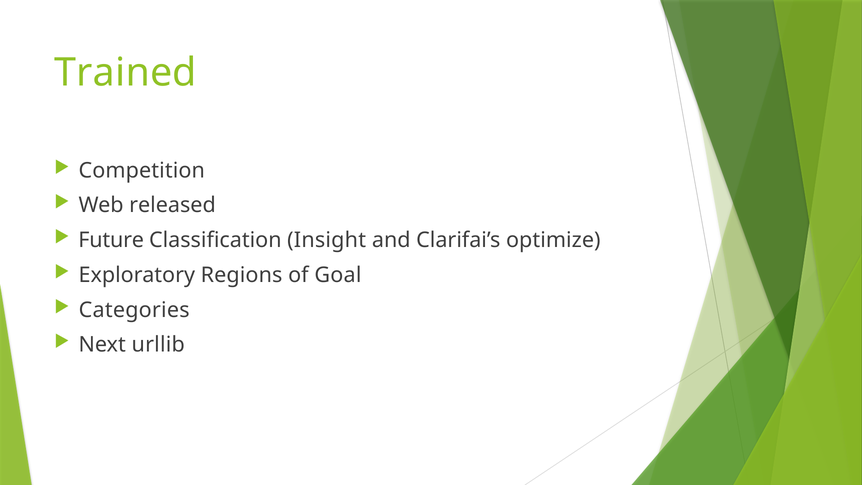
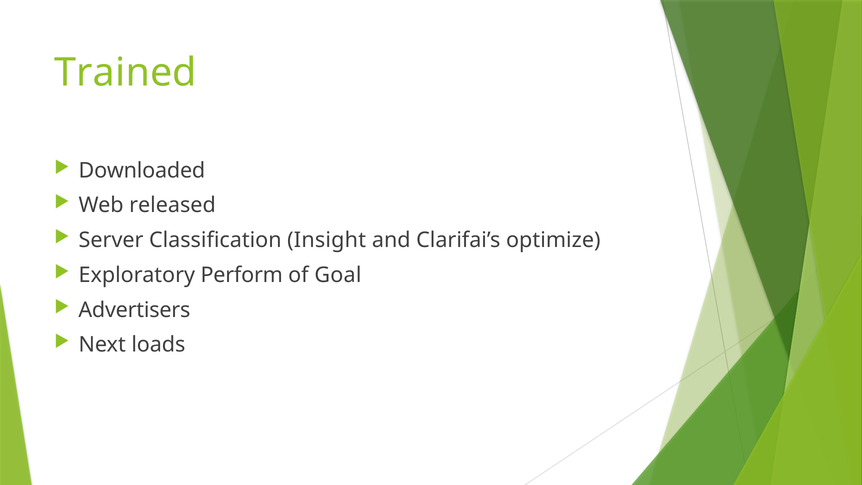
Competition: Competition -> Downloaded
Future: Future -> Server
Regions: Regions -> Perform
Categories: Categories -> Advertisers
urllib: urllib -> loads
